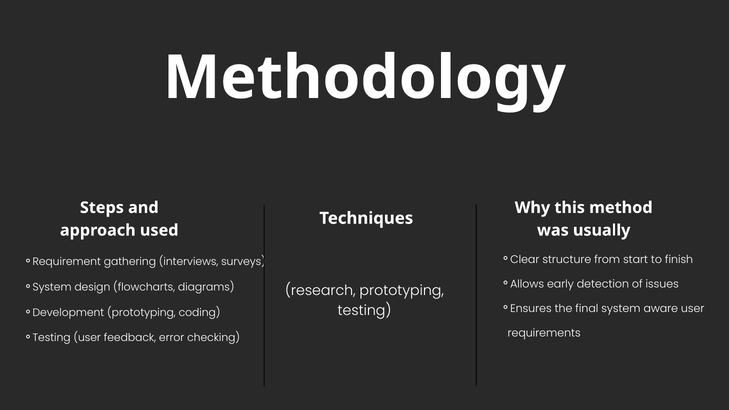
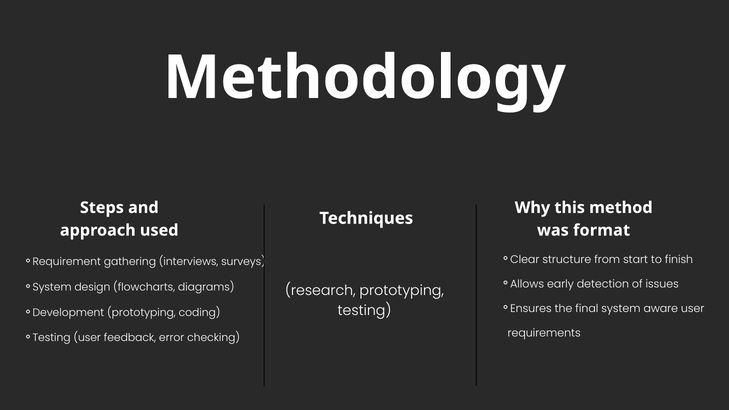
usually: usually -> format
